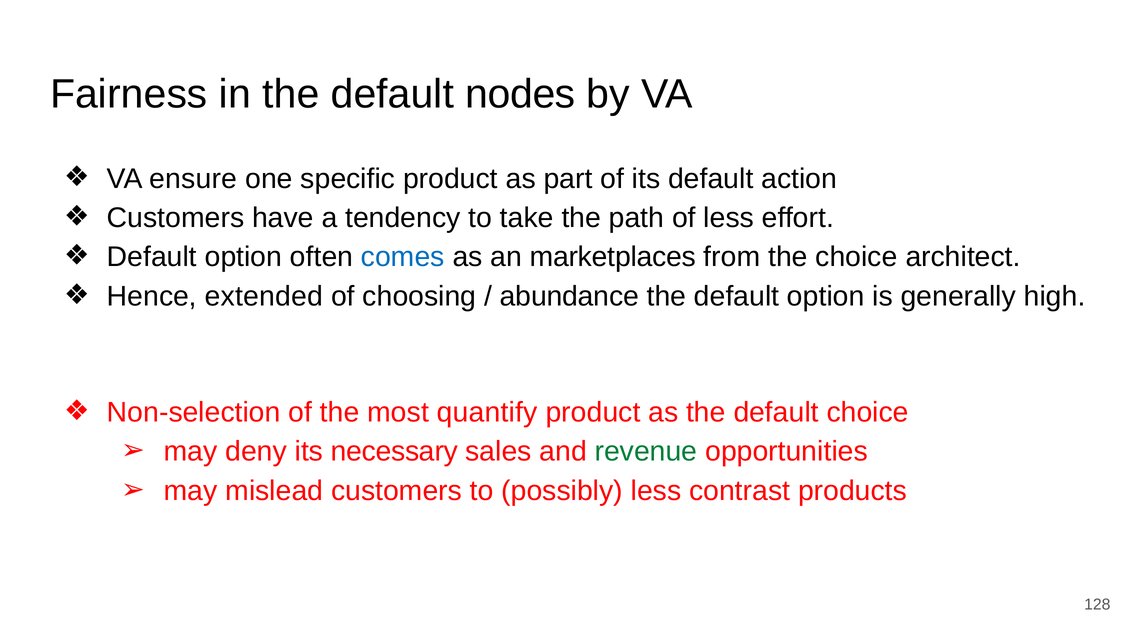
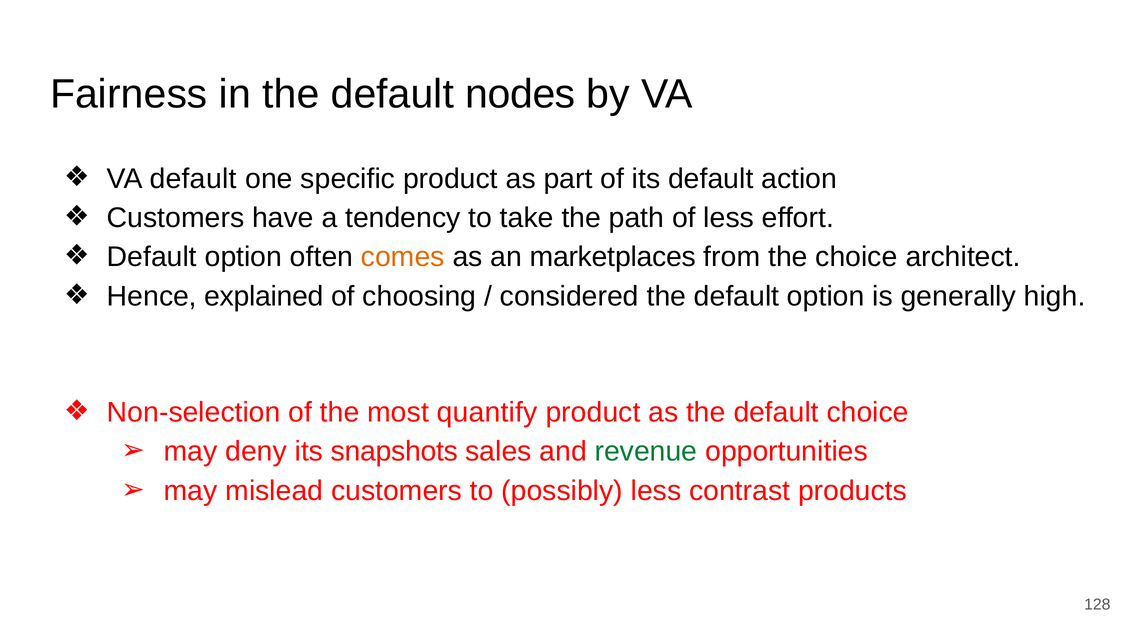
VA ensure: ensure -> default
comes colour: blue -> orange
extended: extended -> explained
abundance: abundance -> considered
necessary: necessary -> snapshots
